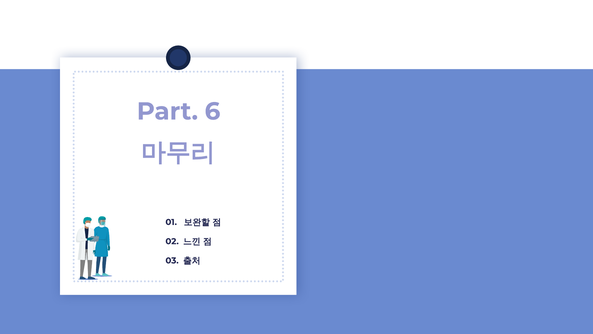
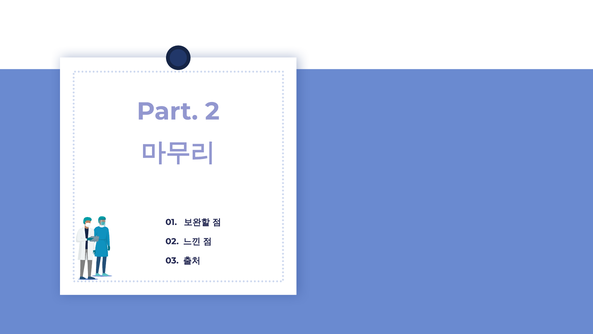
6: 6 -> 2
